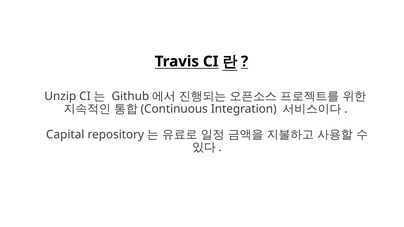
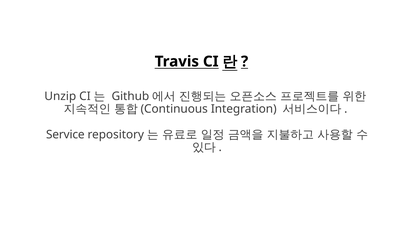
Capital: Capital -> Service
